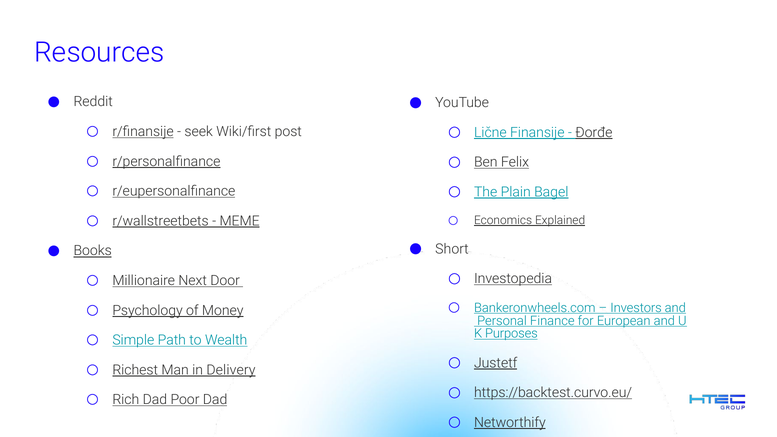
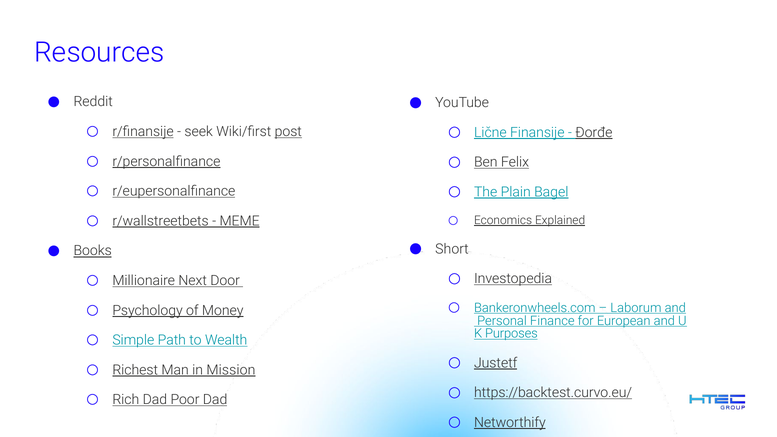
post underline: none -> present
Investors: Investors -> Laborum
Delivery: Delivery -> Mission
